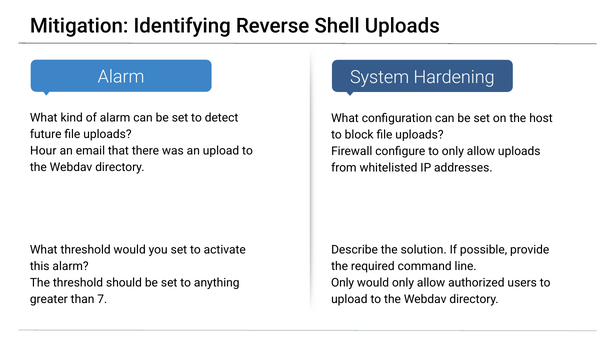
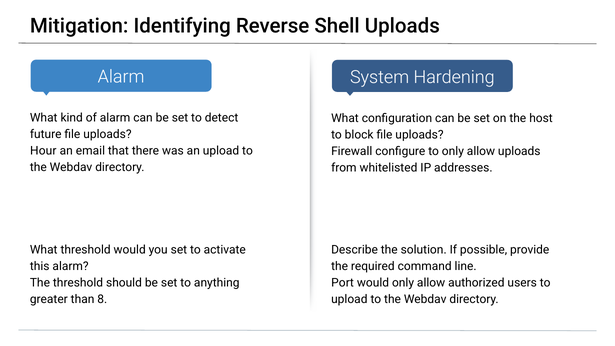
Only at (343, 283): Only -> Port
7: 7 -> 8
